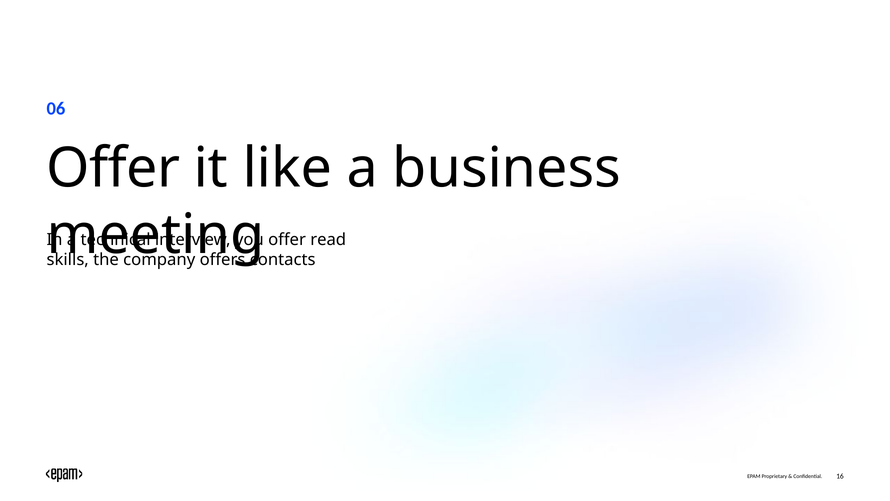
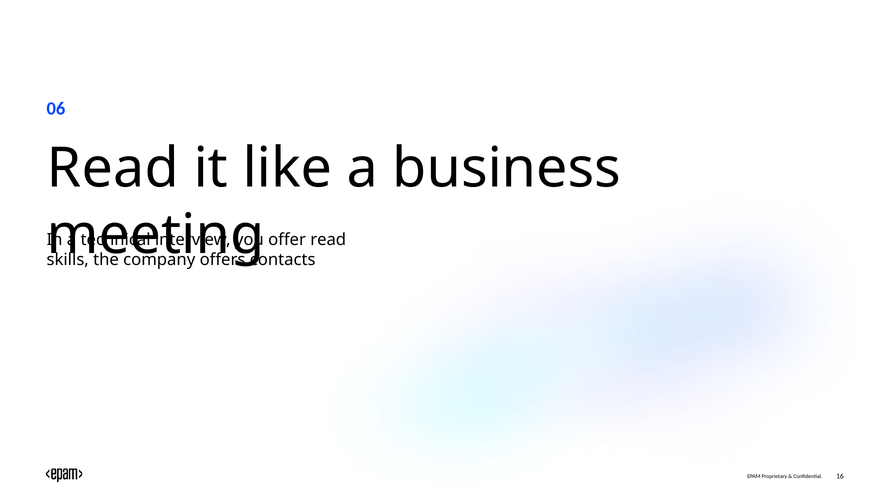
Offer at (113, 168): Offer -> Read
